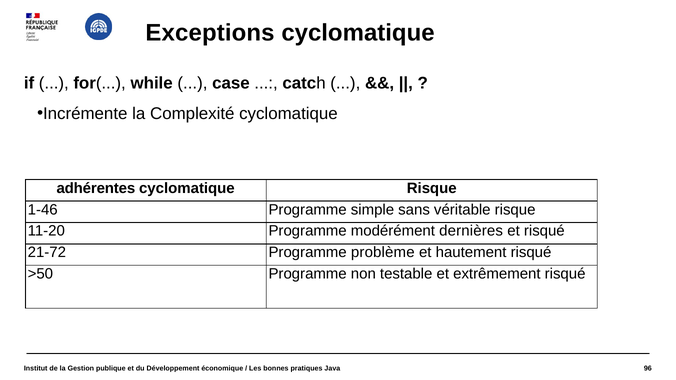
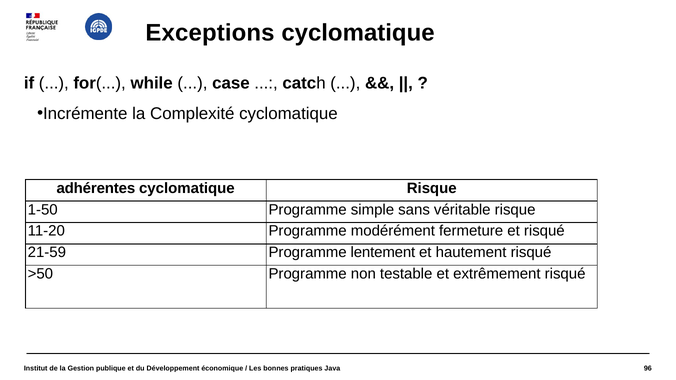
1-46: 1-46 -> 1-50
dernières: dernières -> fermeture
21-72: 21-72 -> 21-59
problème: problème -> lentement
